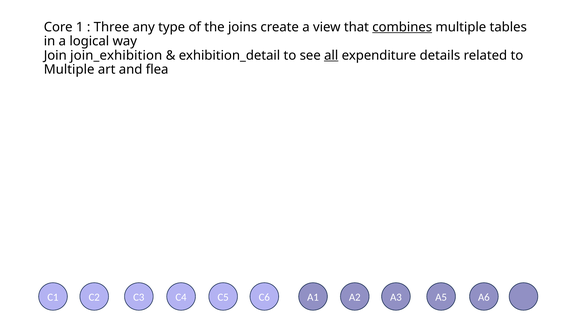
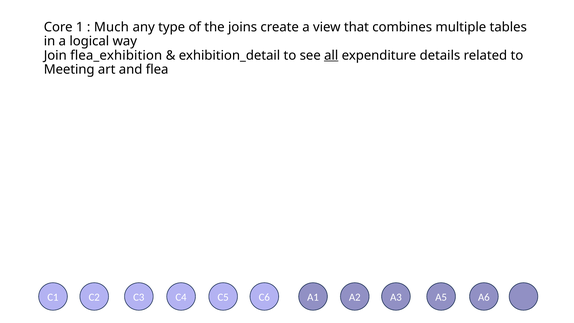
Three: Three -> Much
combines underline: present -> none
join_exhibition: join_exhibition -> flea_exhibition
Multiple at (69, 70): Multiple -> Meeting
